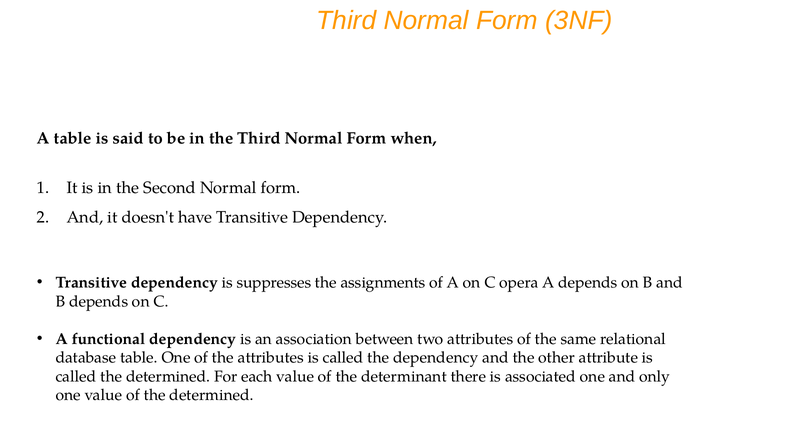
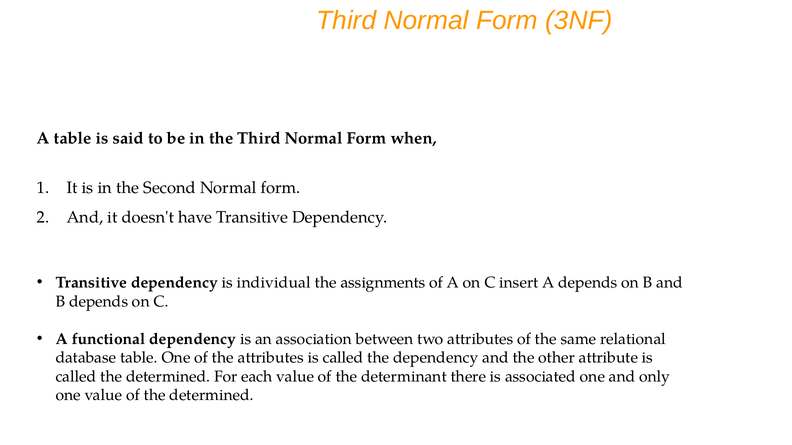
suppresses: suppresses -> individual
opera: opera -> insert
